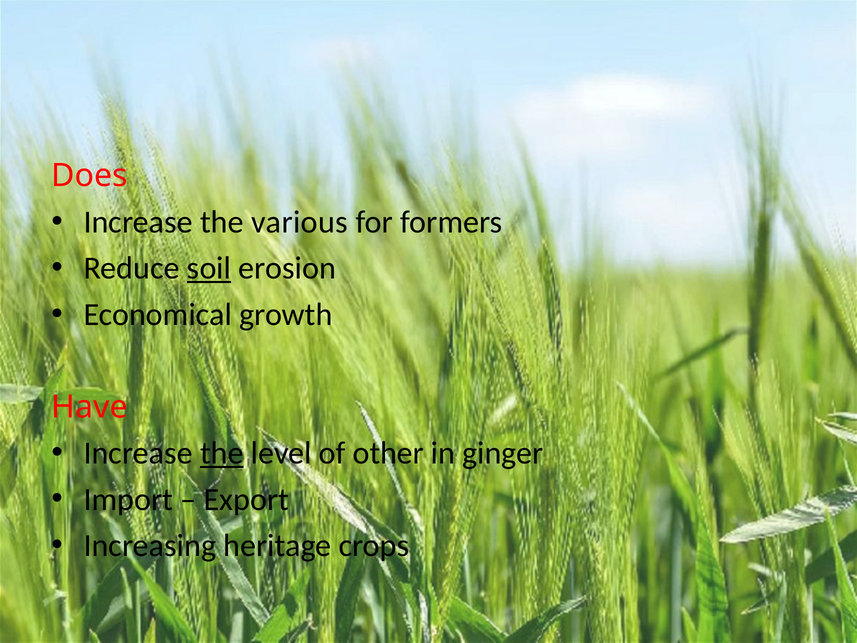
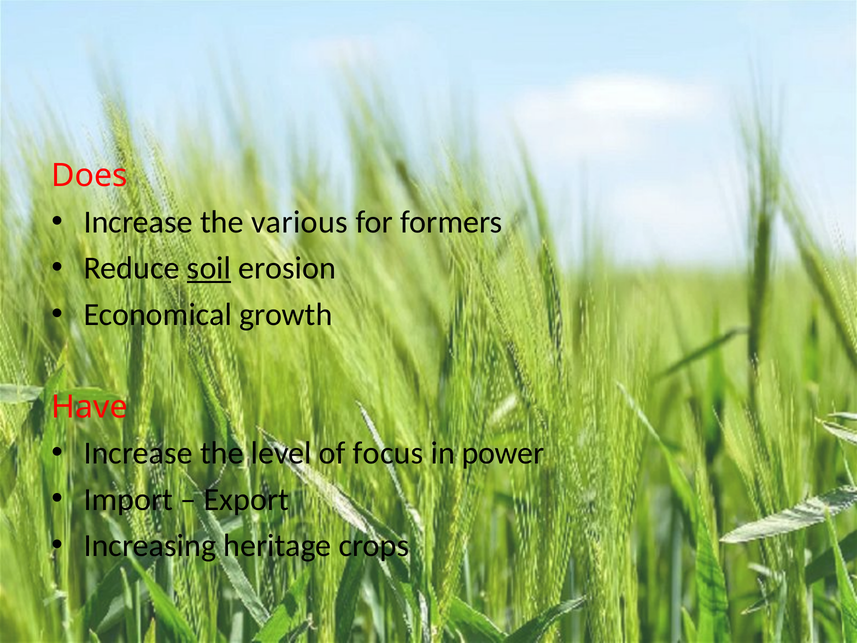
the at (222, 453) underline: present -> none
other: other -> focus
ginger: ginger -> power
